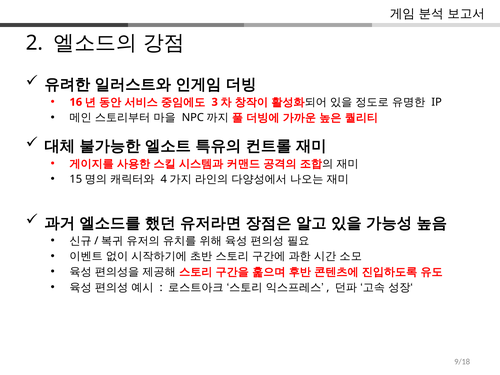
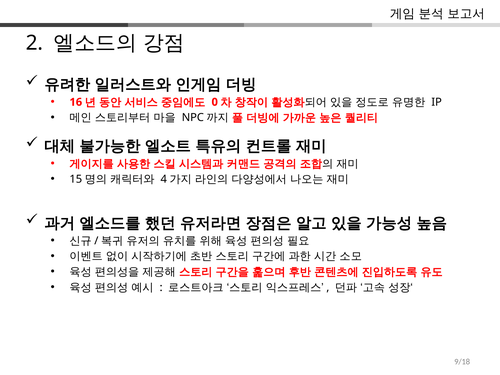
3: 3 -> 0
